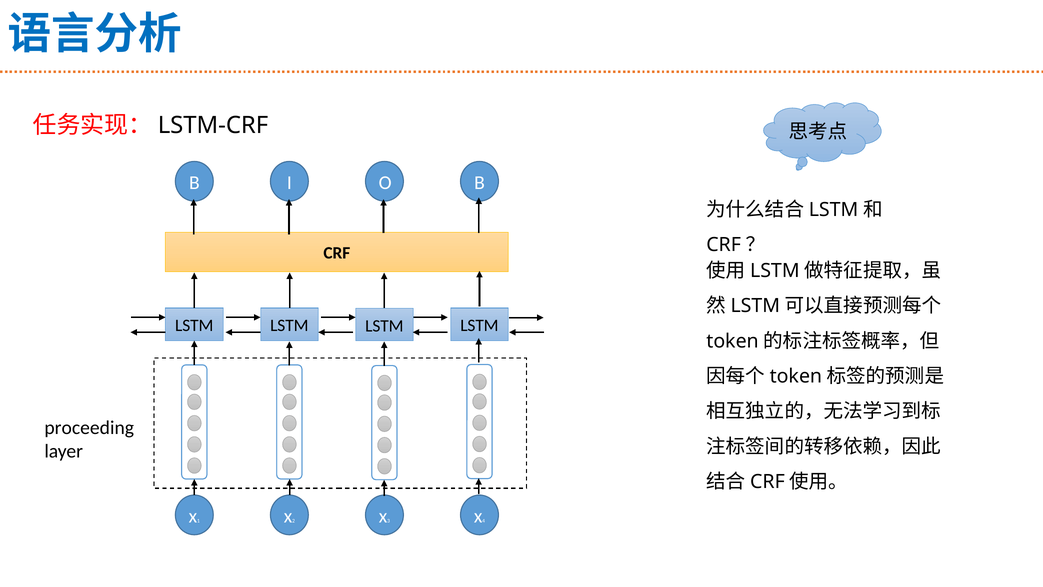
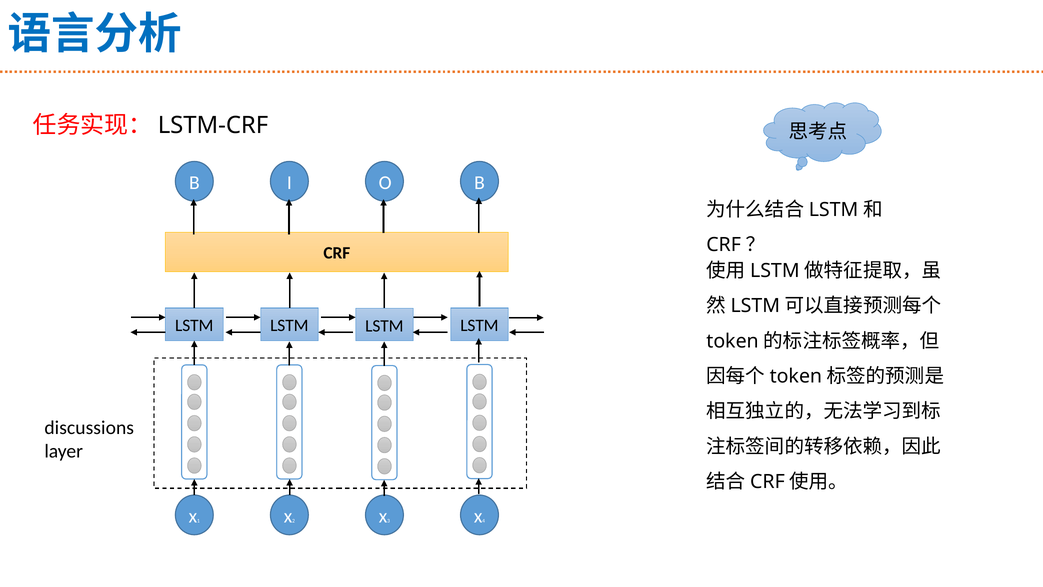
proceeding: proceeding -> discussions
